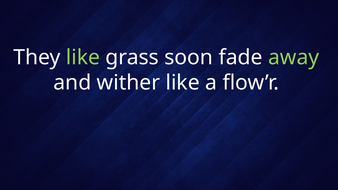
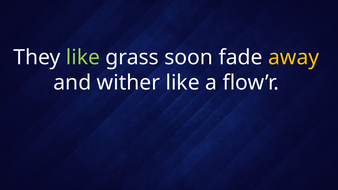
away colour: light green -> yellow
